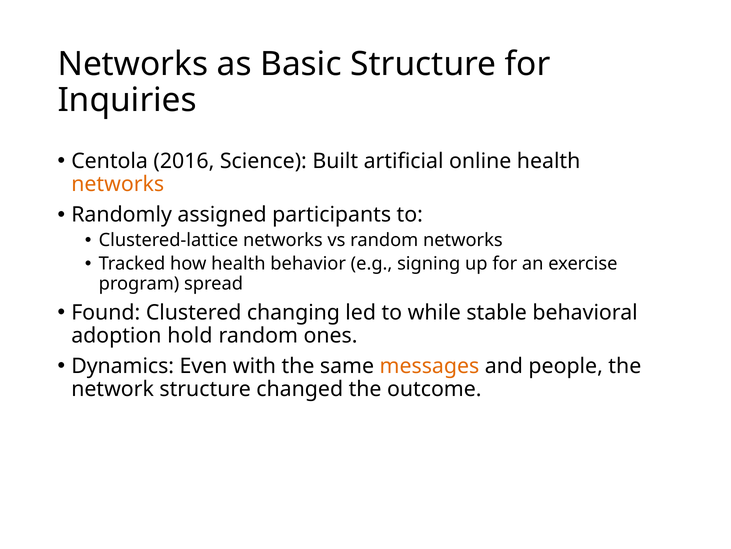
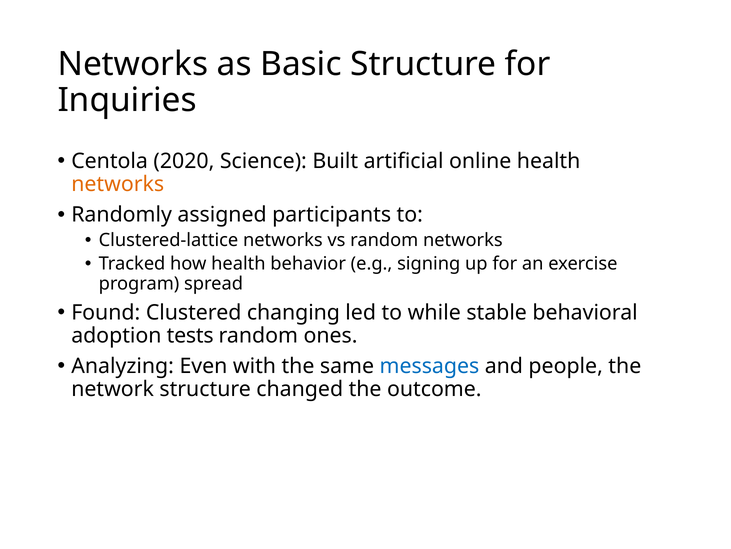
2016: 2016 -> 2020
hold: hold -> tests
Dynamics: Dynamics -> Analyzing
messages colour: orange -> blue
